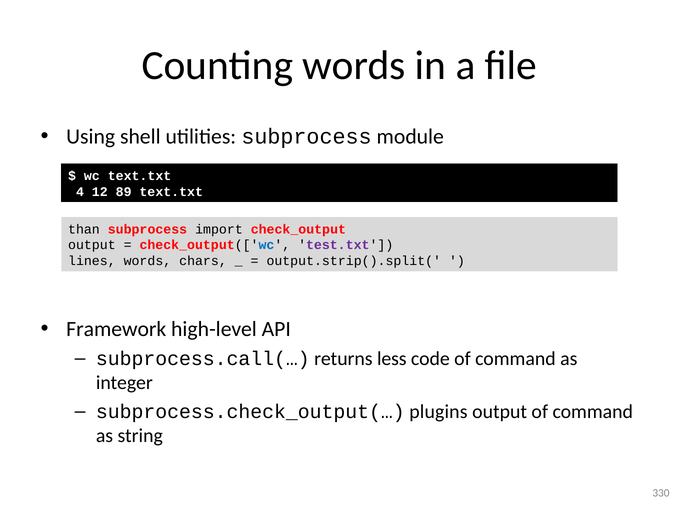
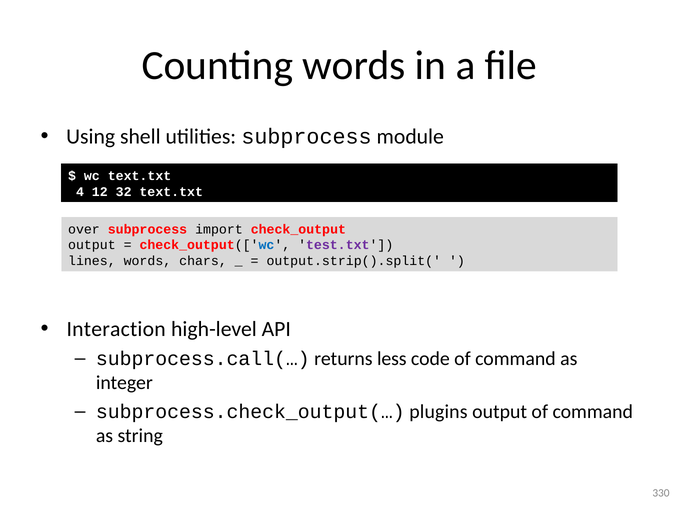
89: 89 -> 32
than: than -> over
Framework: Framework -> Interaction
